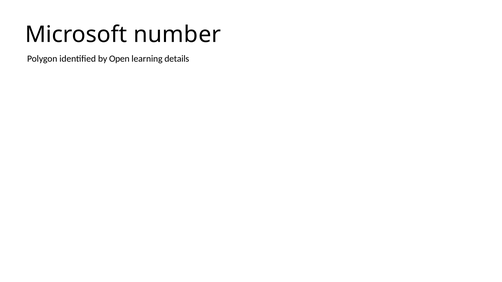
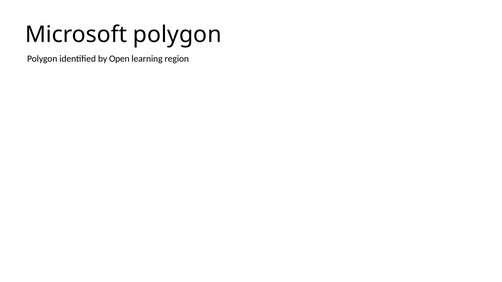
Microsoft number: number -> polygon
details: details -> region
